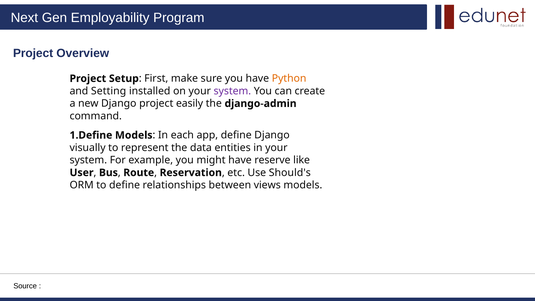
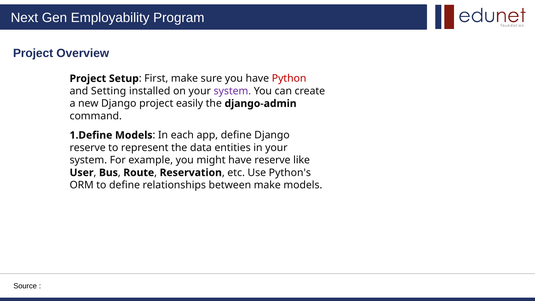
Python colour: orange -> red
visually at (88, 148): visually -> reserve
Should's: Should's -> Python's
between views: views -> make
